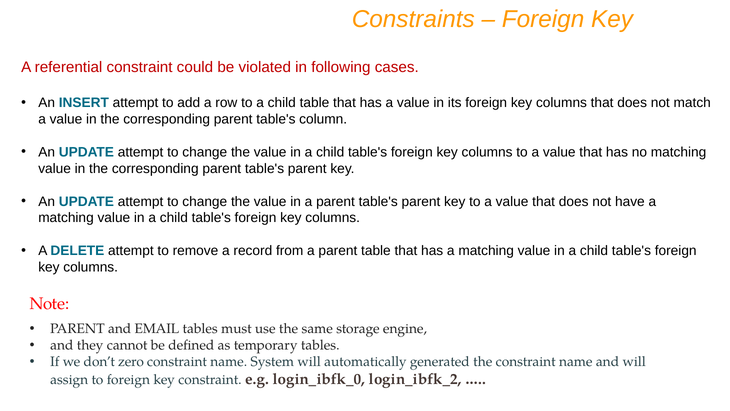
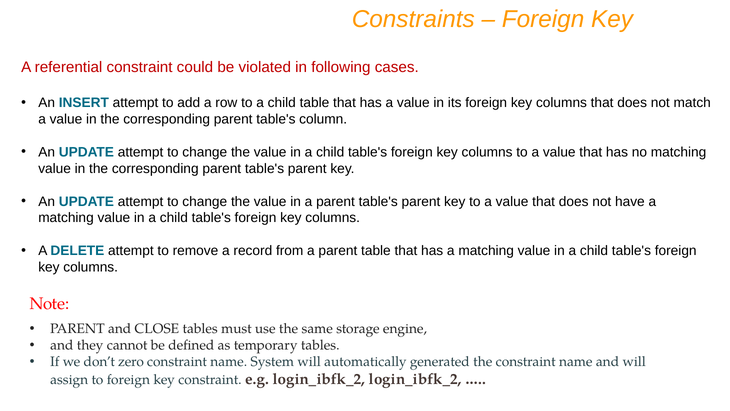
EMAIL: EMAIL -> CLOSE
e.g login_ibfk_0: login_ibfk_0 -> login_ibfk_2
